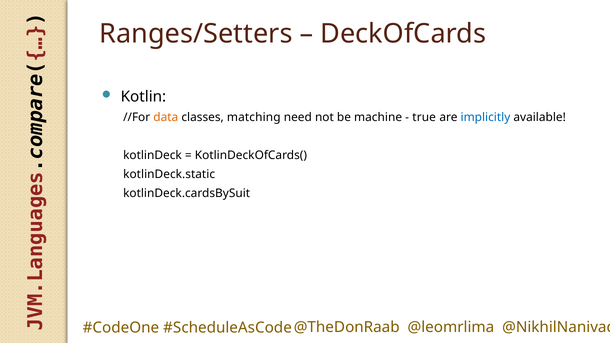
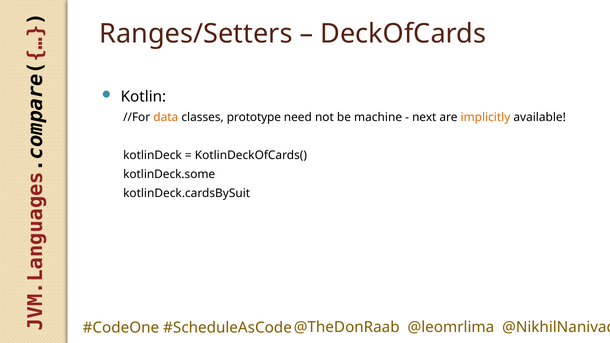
matching: matching -> prototype
true: true -> next
implicitly colour: blue -> orange
kotlinDeck.static: kotlinDeck.static -> kotlinDeck.some
